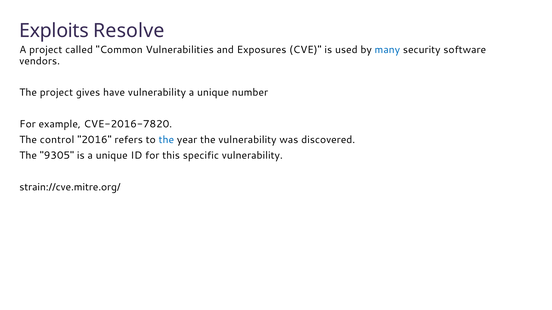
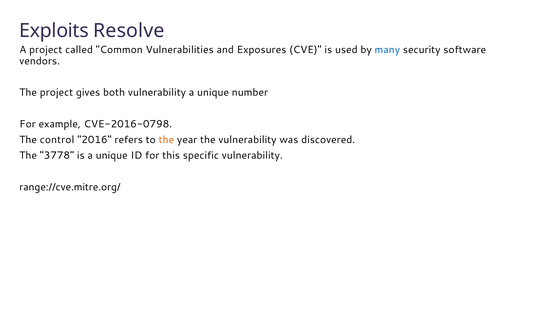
have: have -> both
CVE-2016-7820: CVE-2016-7820 -> CVE-2016-0798
the at (166, 140) colour: blue -> orange
9305: 9305 -> 3778
strain://cve.mitre.org/: strain://cve.mitre.org/ -> range://cve.mitre.org/
